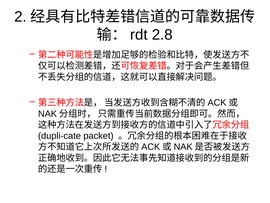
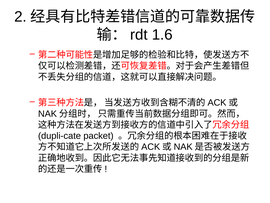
2.8: 2.8 -> 1.6
